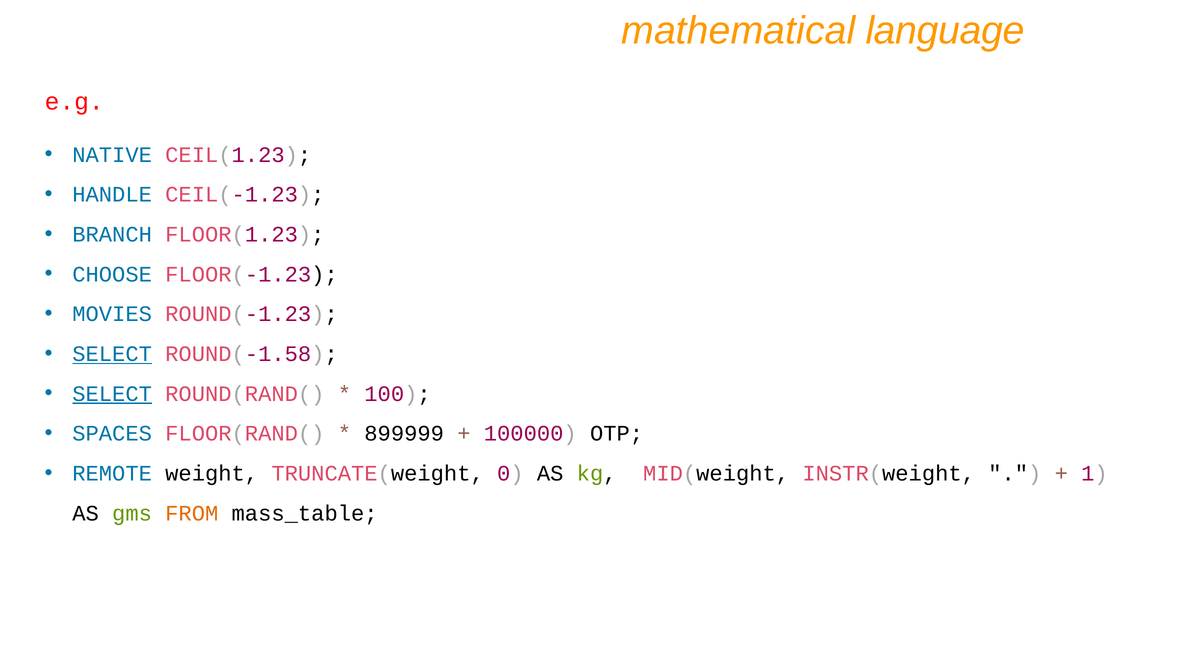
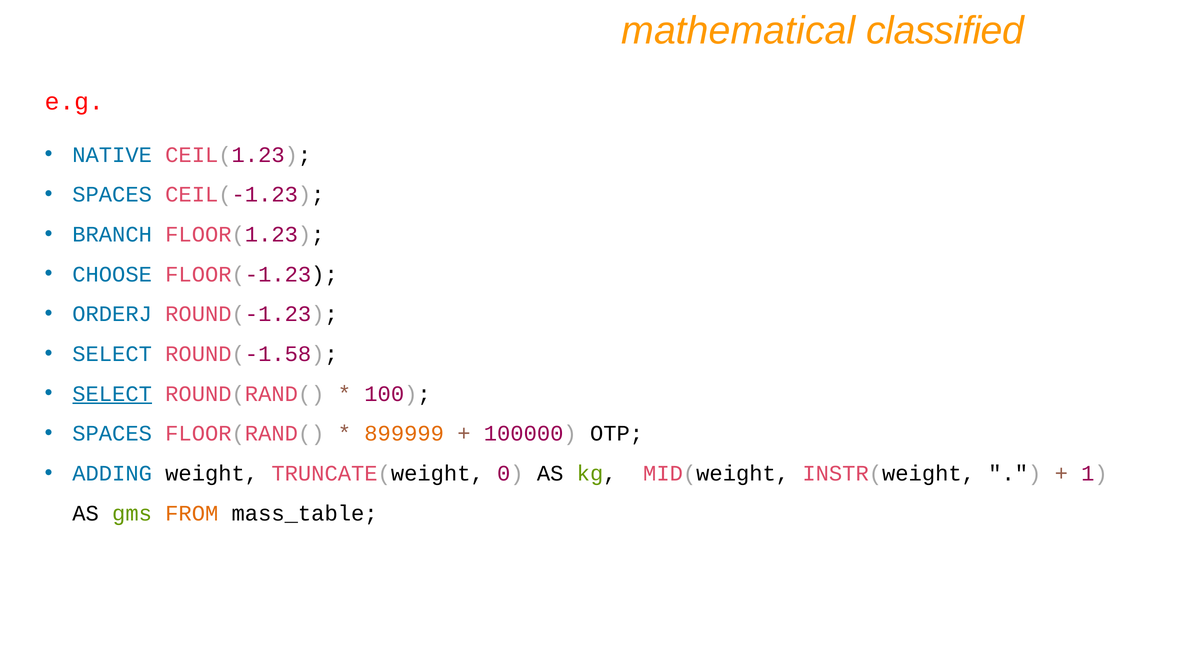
language: language -> classified
HANDLE at (112, 195): HANDLE -> SPACES
MOVIES: MOVIES -> ORDERJ
SELECT at (112, 354) underline: present -> none
899999 colour: black -> orange
REMOTE: REMOTE -> ADDING
